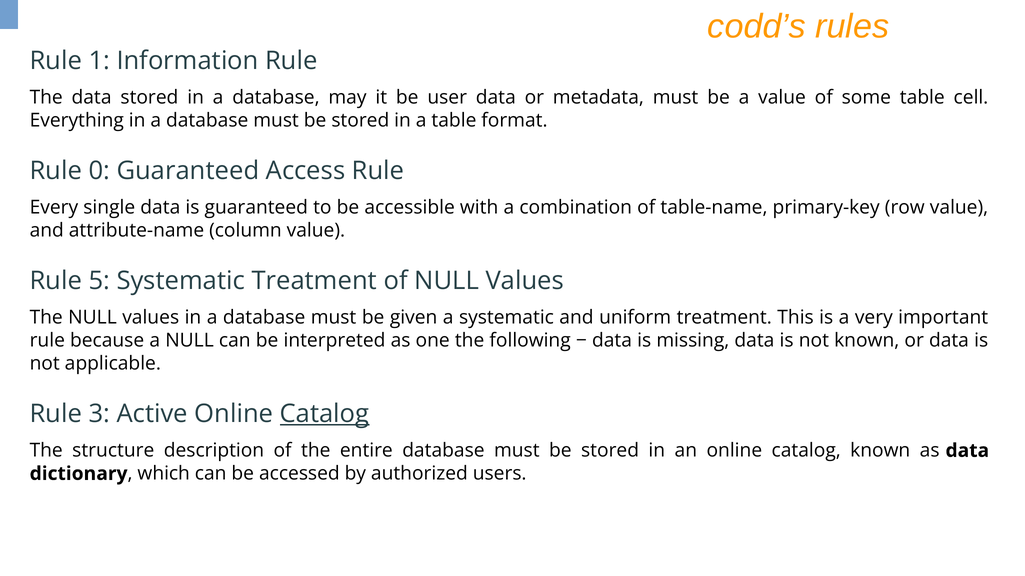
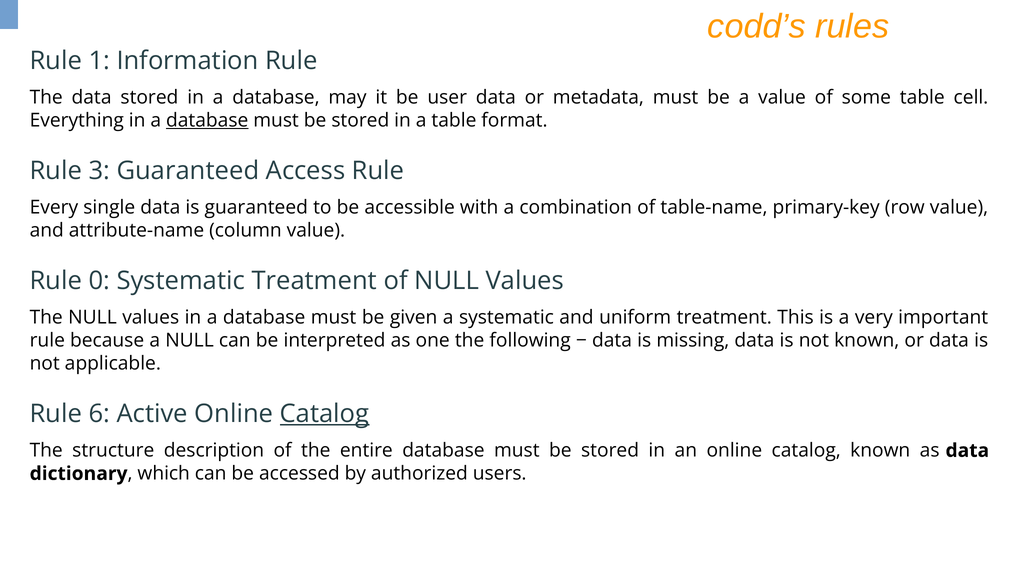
database at (207, 121) underline: none -> present
0: 0 -> 3
5: 5 -> 0
3: 3 -> 6
